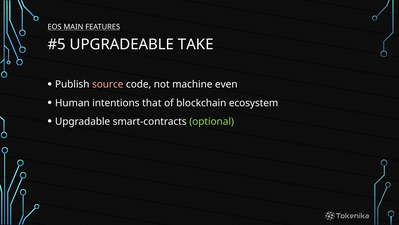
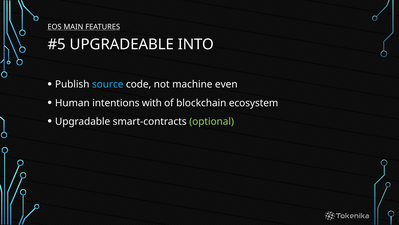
TAKE: TAKE -> INTO
source colour: pink -> light blue
that: that -> with
